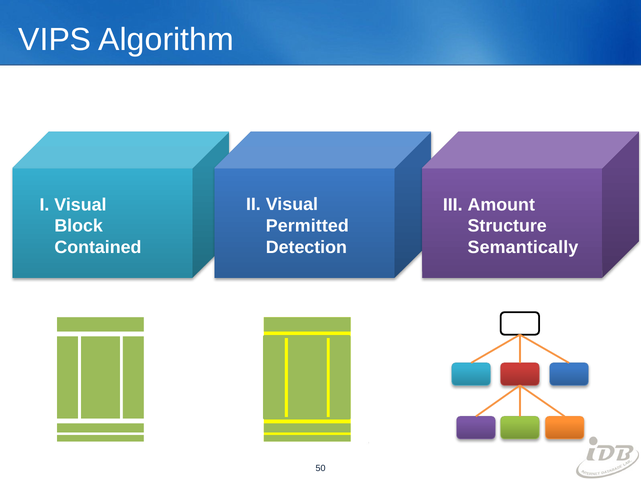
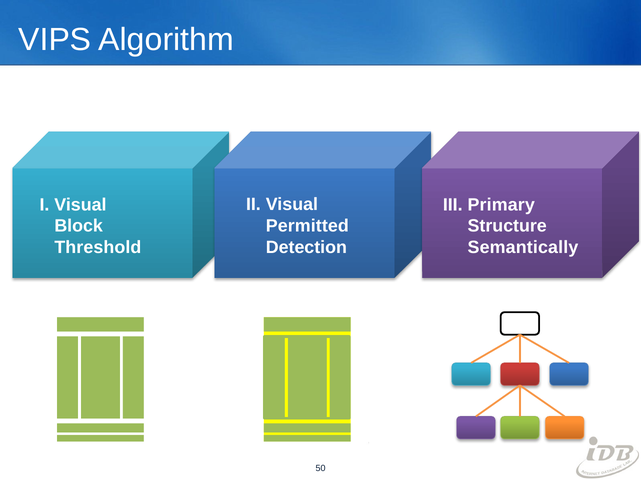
Amount: Amount -> Primary
Contained: Contained -> Threshold
